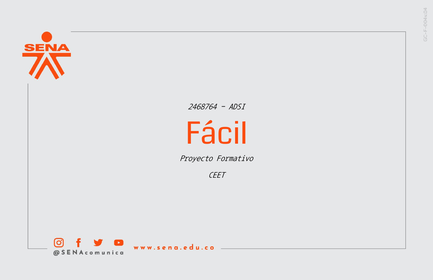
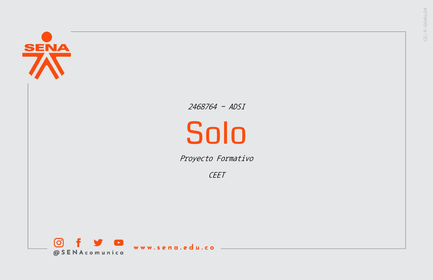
Fácil: Fácil -> Solo
